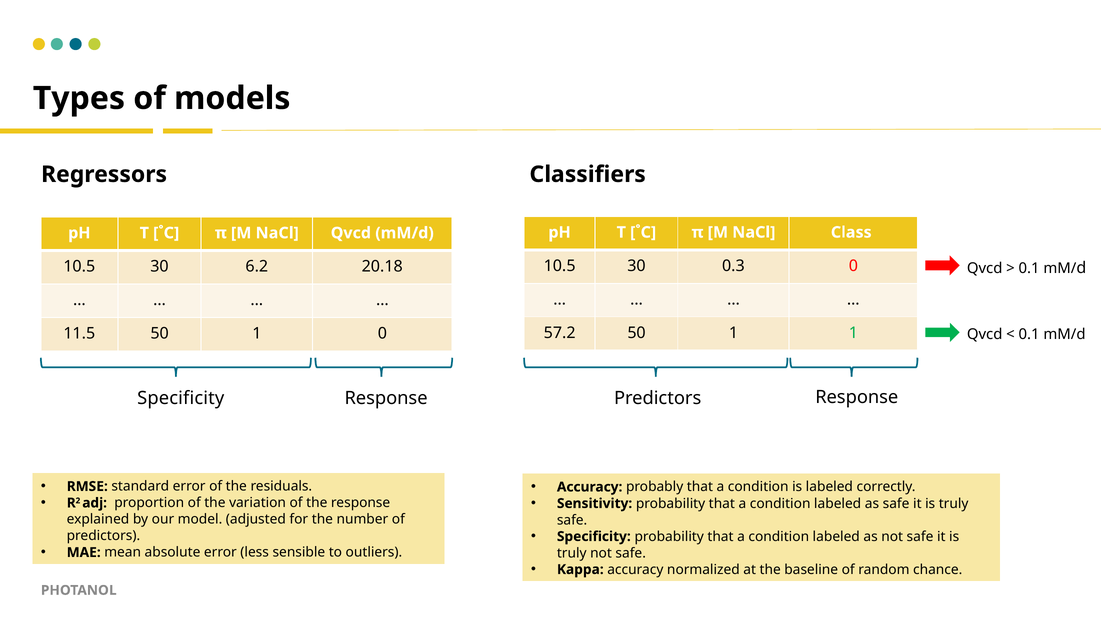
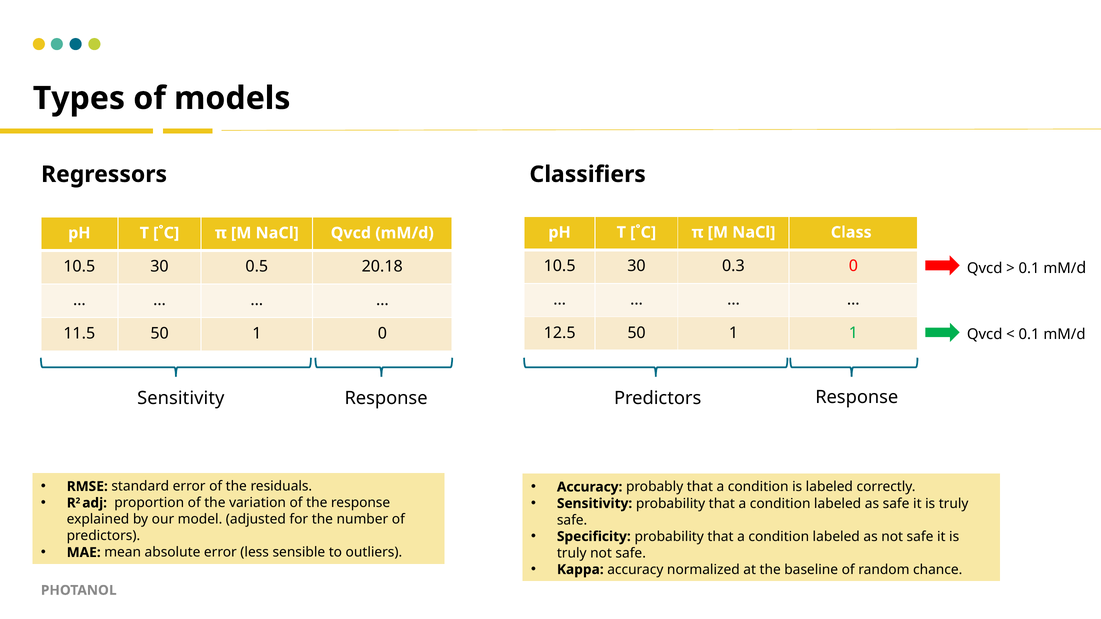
6.2: 6.2 -> 0.5
57.2: 57.2 -> 12.5
Specificity at (181, 398): Specificity -> Sensitivity
